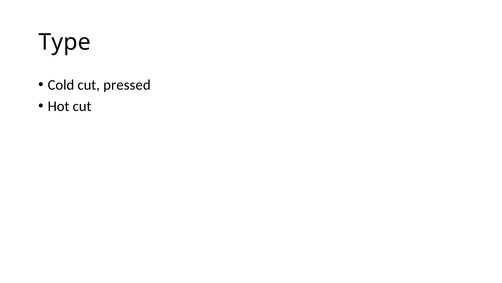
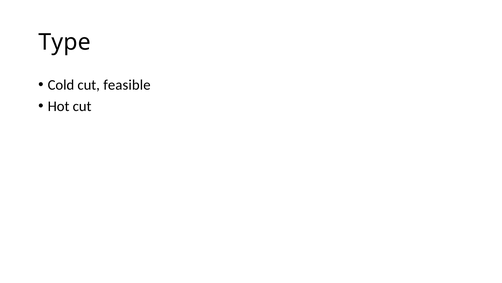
pressed: pressed -> feasible
